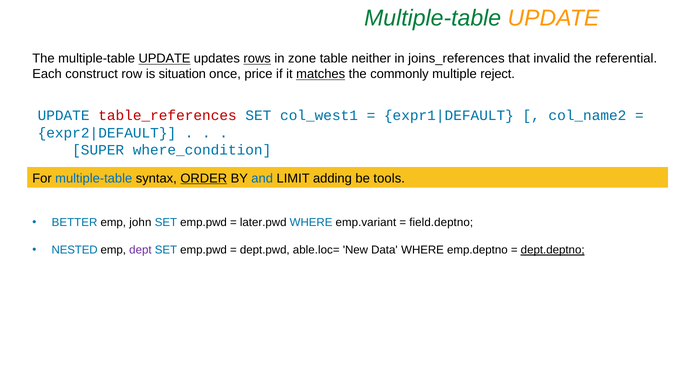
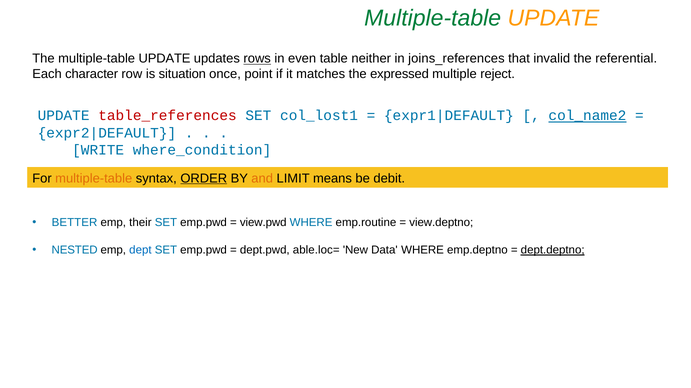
UPDATE at (165, 59) underline: present -> none
zone: zone -> even
construct: construct -> character
price: price -> point
matches underline: present -> none
commonly: commonly -> expressed
col_west1: col_west1 -> col_lost1
col_name2 underline: none -> present
SUPER: SUPER -> WRITE
multiple-table at (94, 179) colour: blue -> orange
and colour: blue -> orange
adding: adding -> means
tools: tools -> debit
john: john -> their
later.pwd: later.pwd -> view.pwd
emp.variant: emp.variant -> emp.routine
field.deptno: field.deptno -> view.deptno
dept colour: purple -> blue
